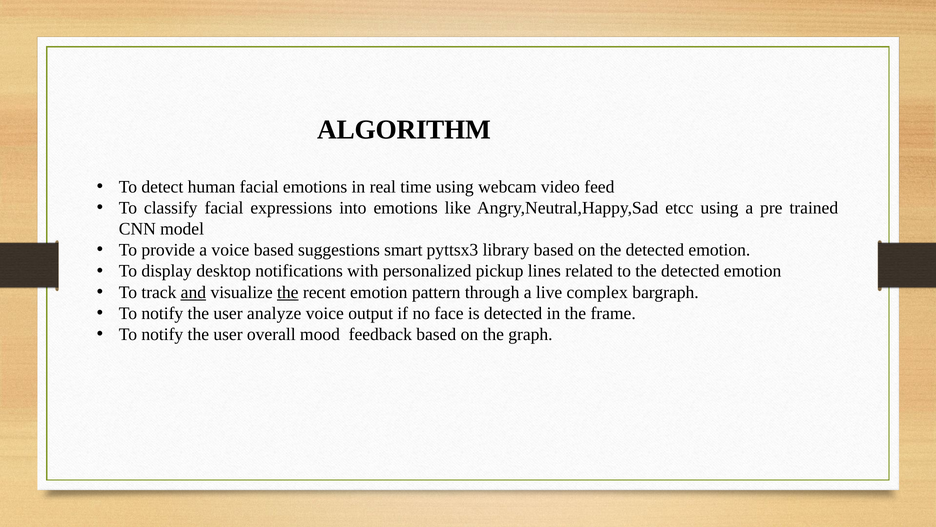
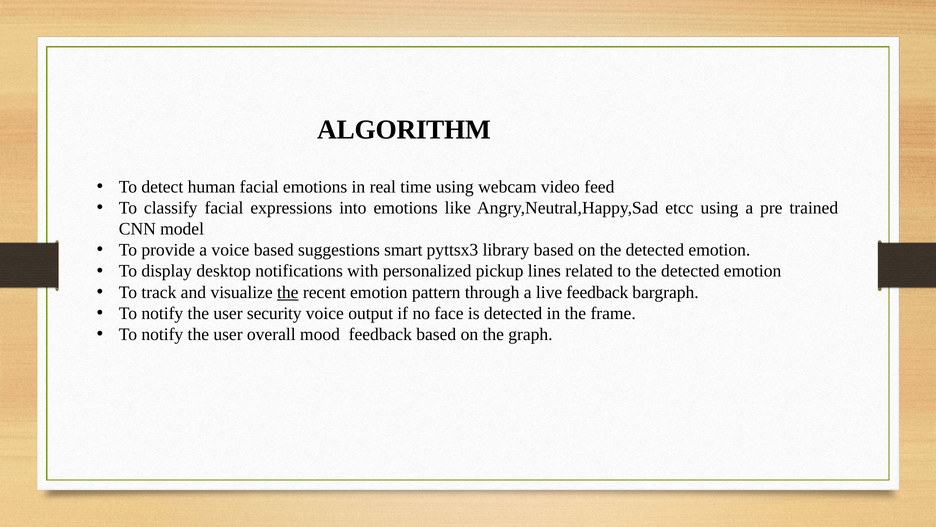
and underline: present -> none
live complex: complex -> feedback
analyze: analyze -> security
